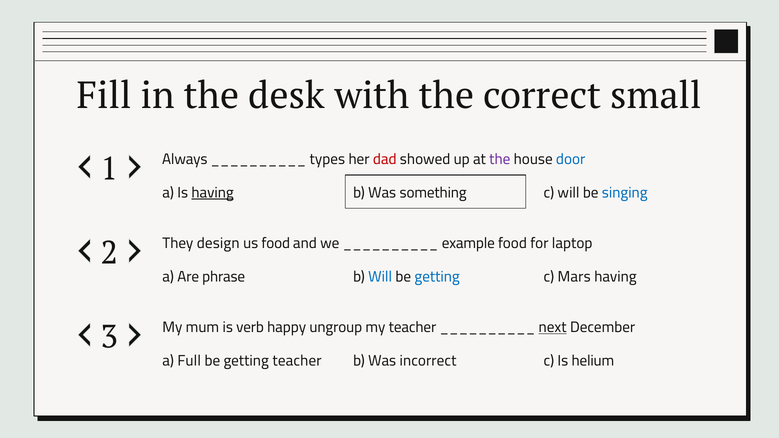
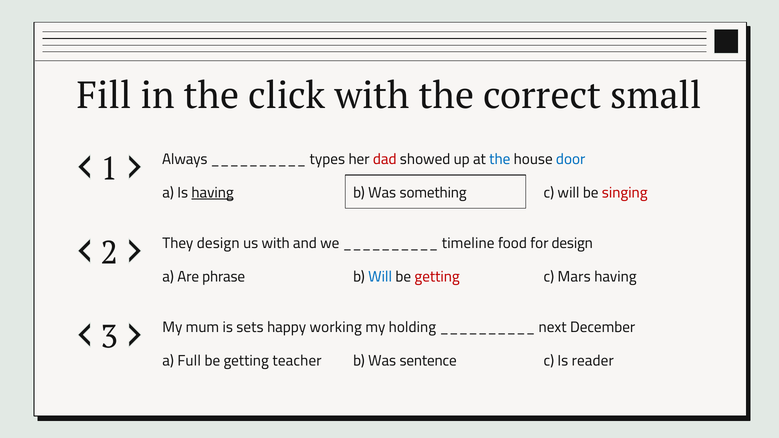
desk: desk -> click
the at (500, 159) colour: purple -> blue
singing colour: blue -> red
us food: food -> with
example: example -> timeline
for laptop: laptop -> design
getting at (437, 277) colour: blue -> red
verb: verb -> sets
ungroup: ungroup -> working
my teacher: teacher -> holding
next underline: present -> none
incorrect: incorrect -> sentence
helium: helium -> reader
